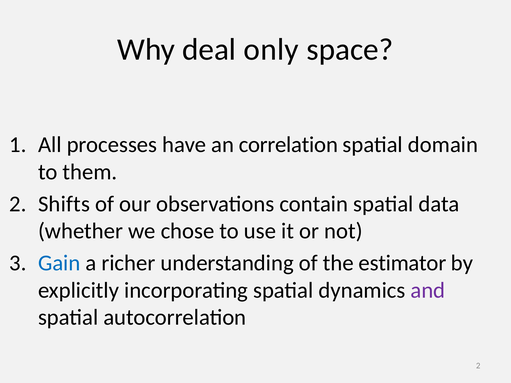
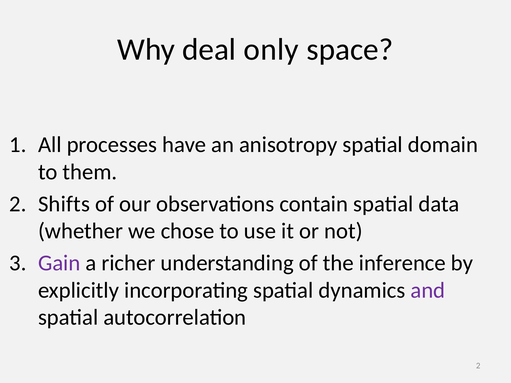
correlation: correlation -> anisotropy
Gain colour: blue -> purple
estimator: estimator -> inference
